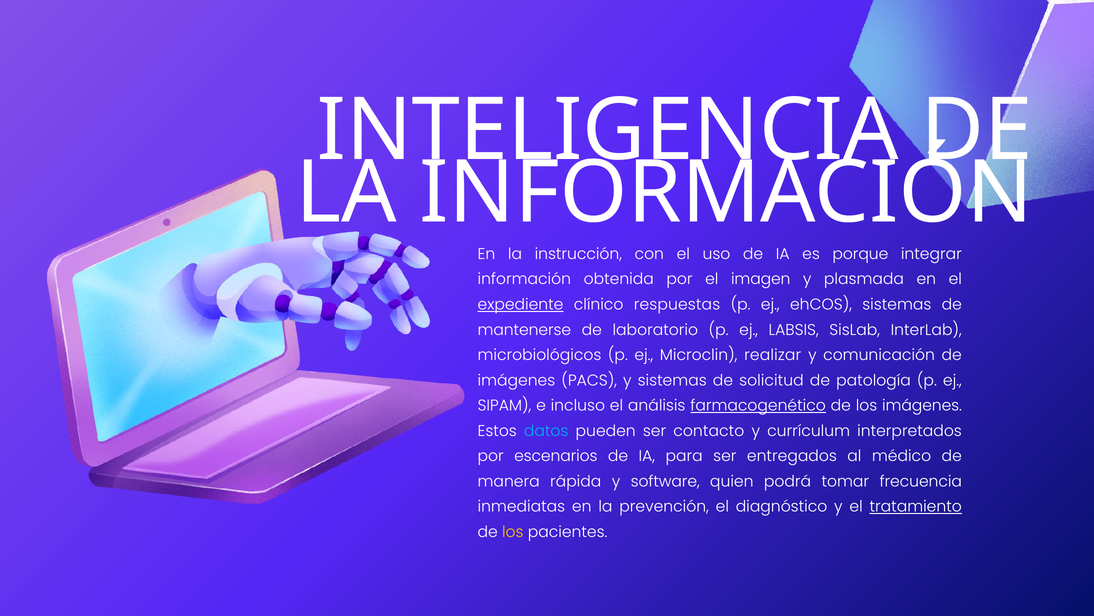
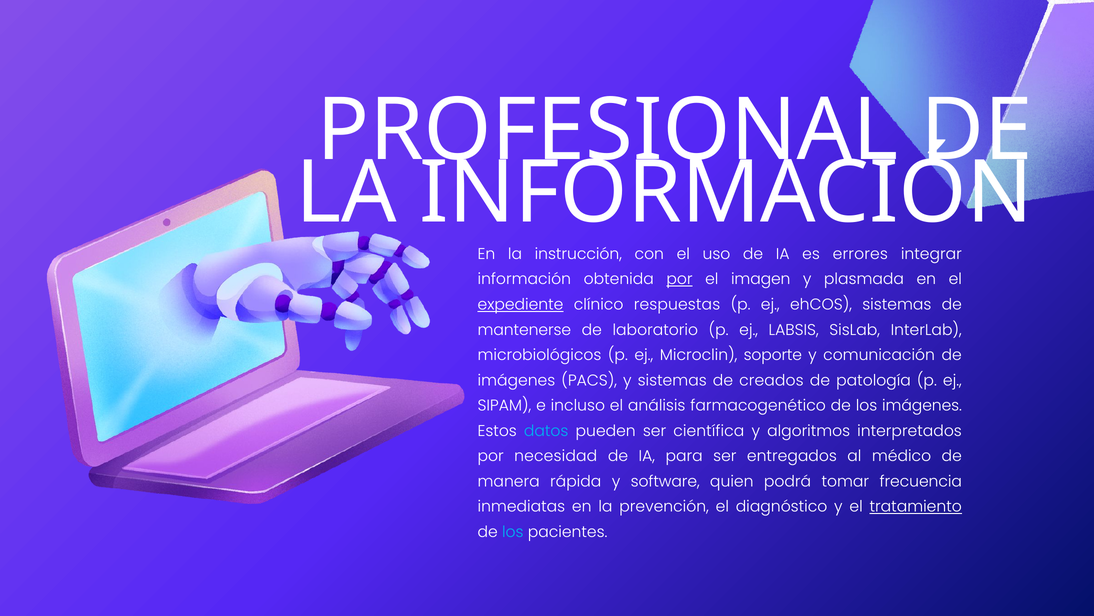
INTELIGENCIA: INTELIGENCIA -> PROFESIONAL
porque: porque -> errores
por at (680, 279) underline: none -> present
realizar: realizar -> soporte
solicitud: solicitud -> creados
farmacogenético underline: present -> none
contacto: contacto -> científica
currículum: currículum -> algoritmos
escenarios: escenarios -> necesidad
los at (513, 531) colour: yellow -> light blue
